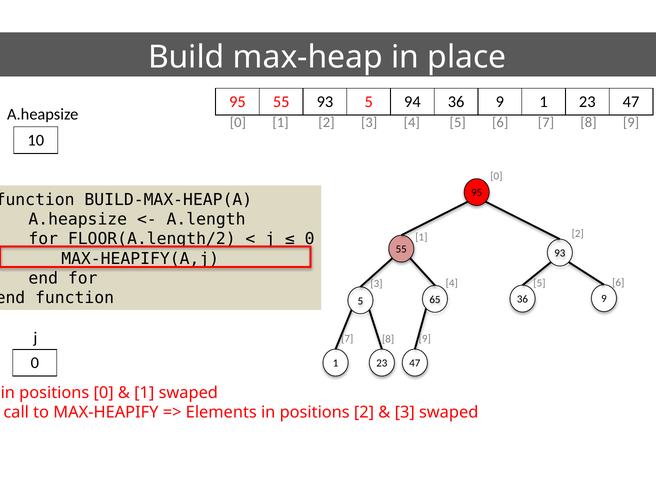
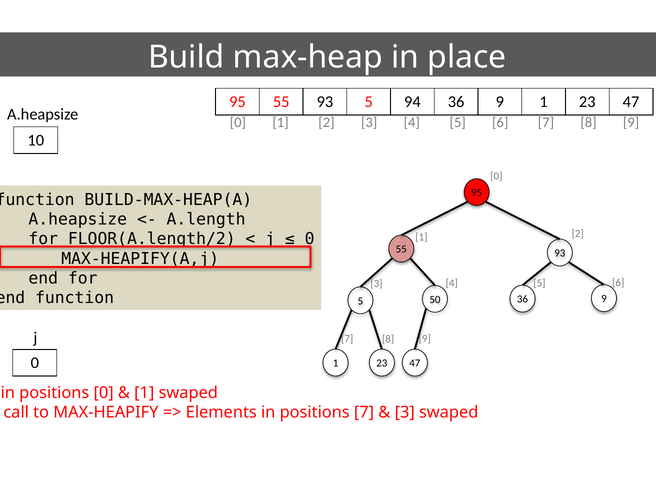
65: 65 -> 50
positions 2: 2 -> 7
